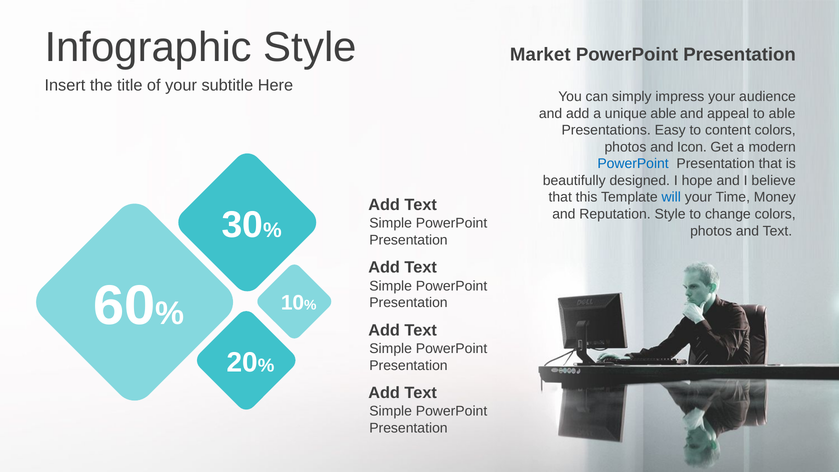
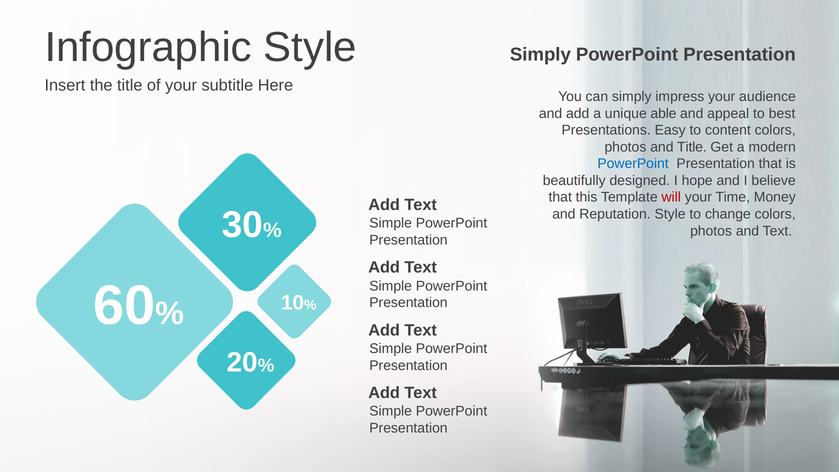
Market at (540, 55): Market -> Simply
to able: able -> best
and Icon: Icon -> Title
will colour: blue -> red
